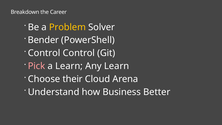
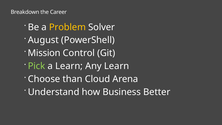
Bender: Bender -> August
Control at (44, 53): Control -> Mission
Pick colour: pink -> light green
their: their -> than
